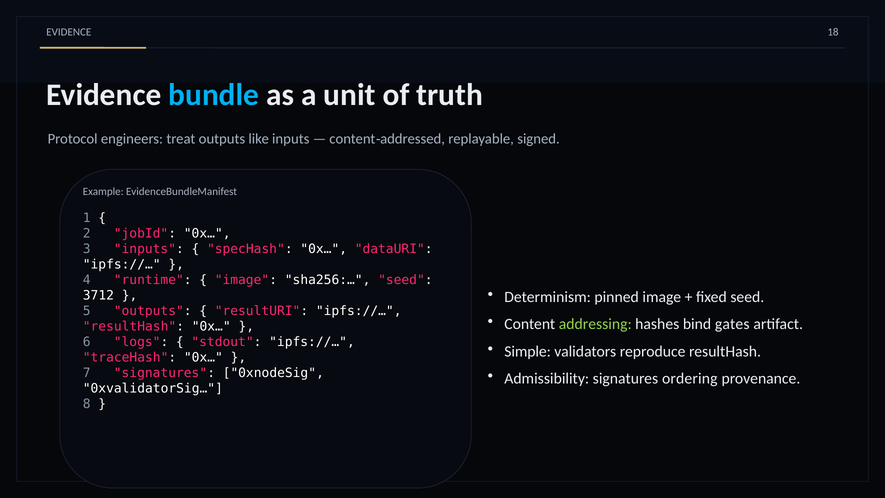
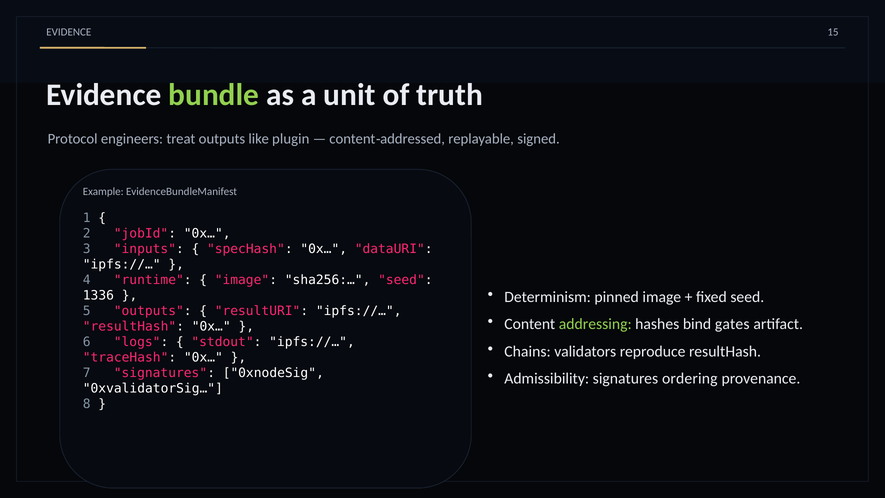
18: 18 -> 15
bundle colour: light blue -> light green
like inputs: inputs -> plugin
3712: 3712 -> 1336
Simple: Simple -> Chains
